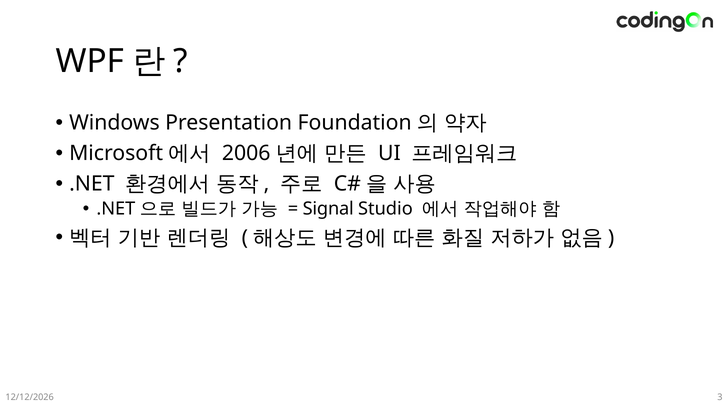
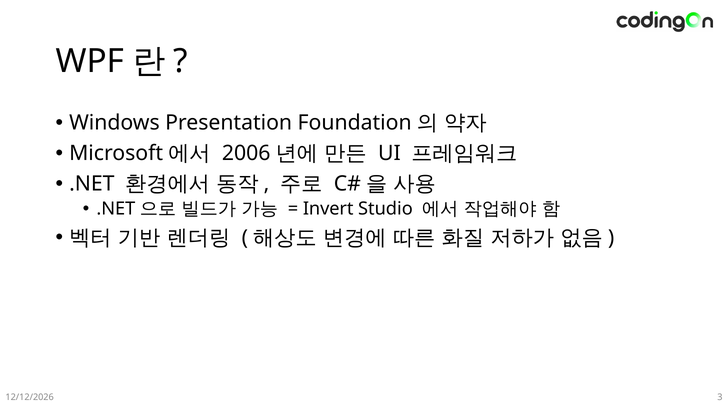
Signal: Signal -> Invert
